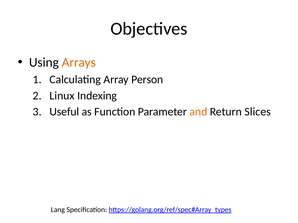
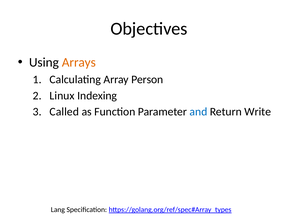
Useful: Useful -> Called
and colour: orange -> blue
Slices: Slices -> Write
